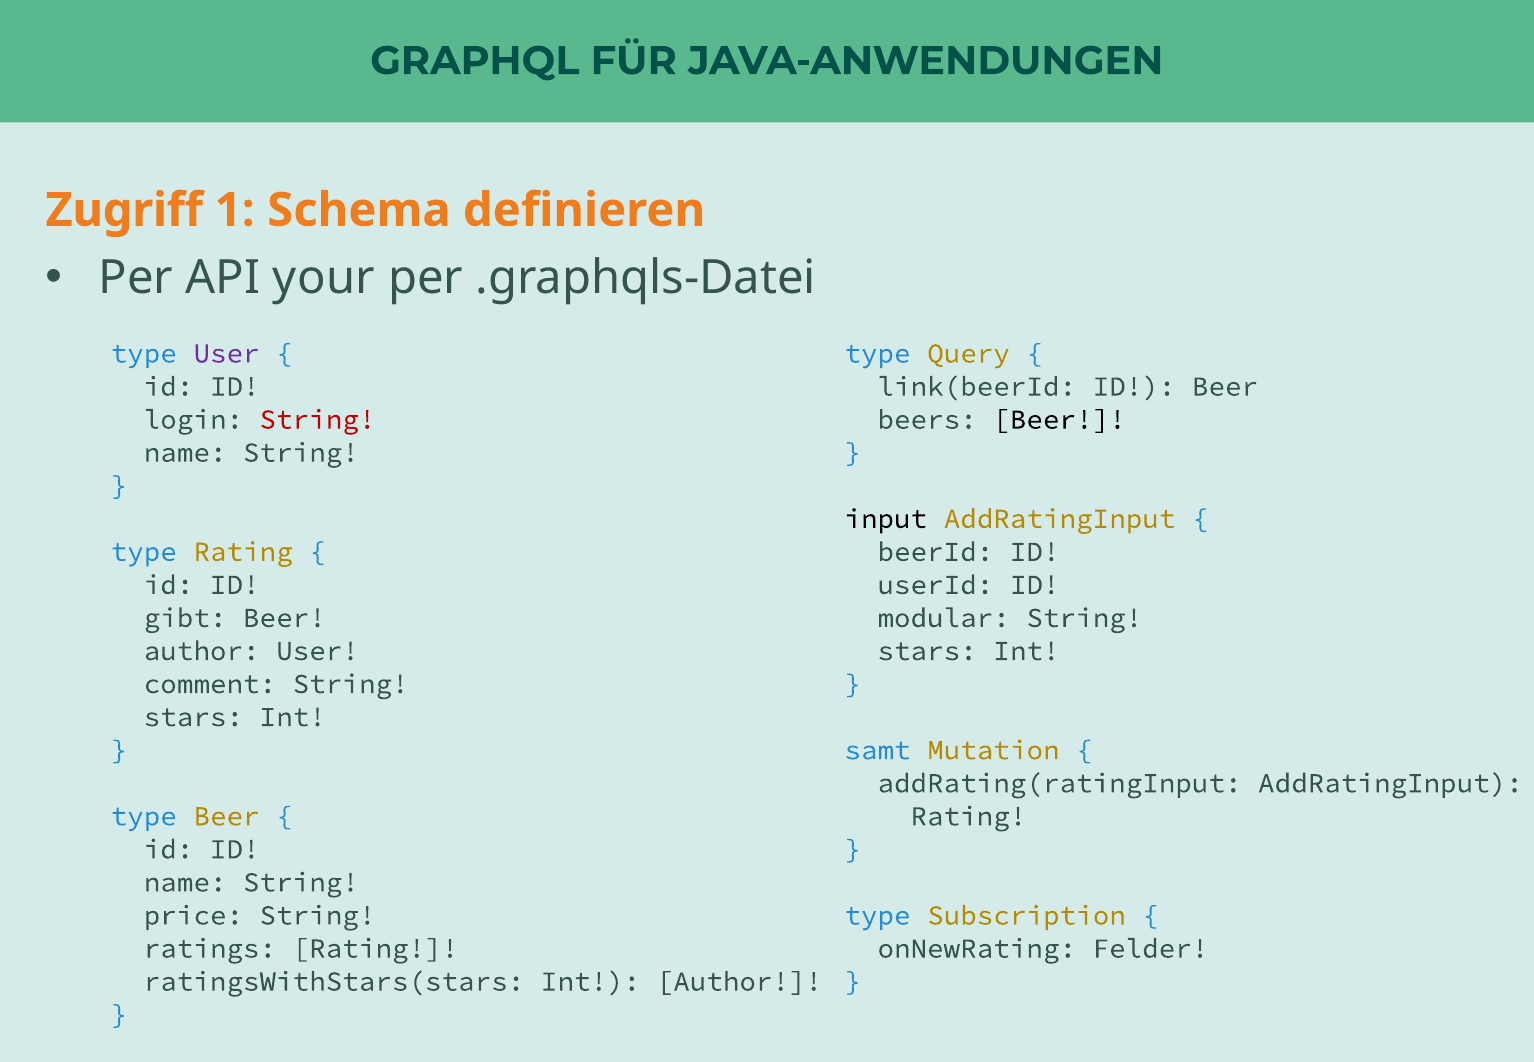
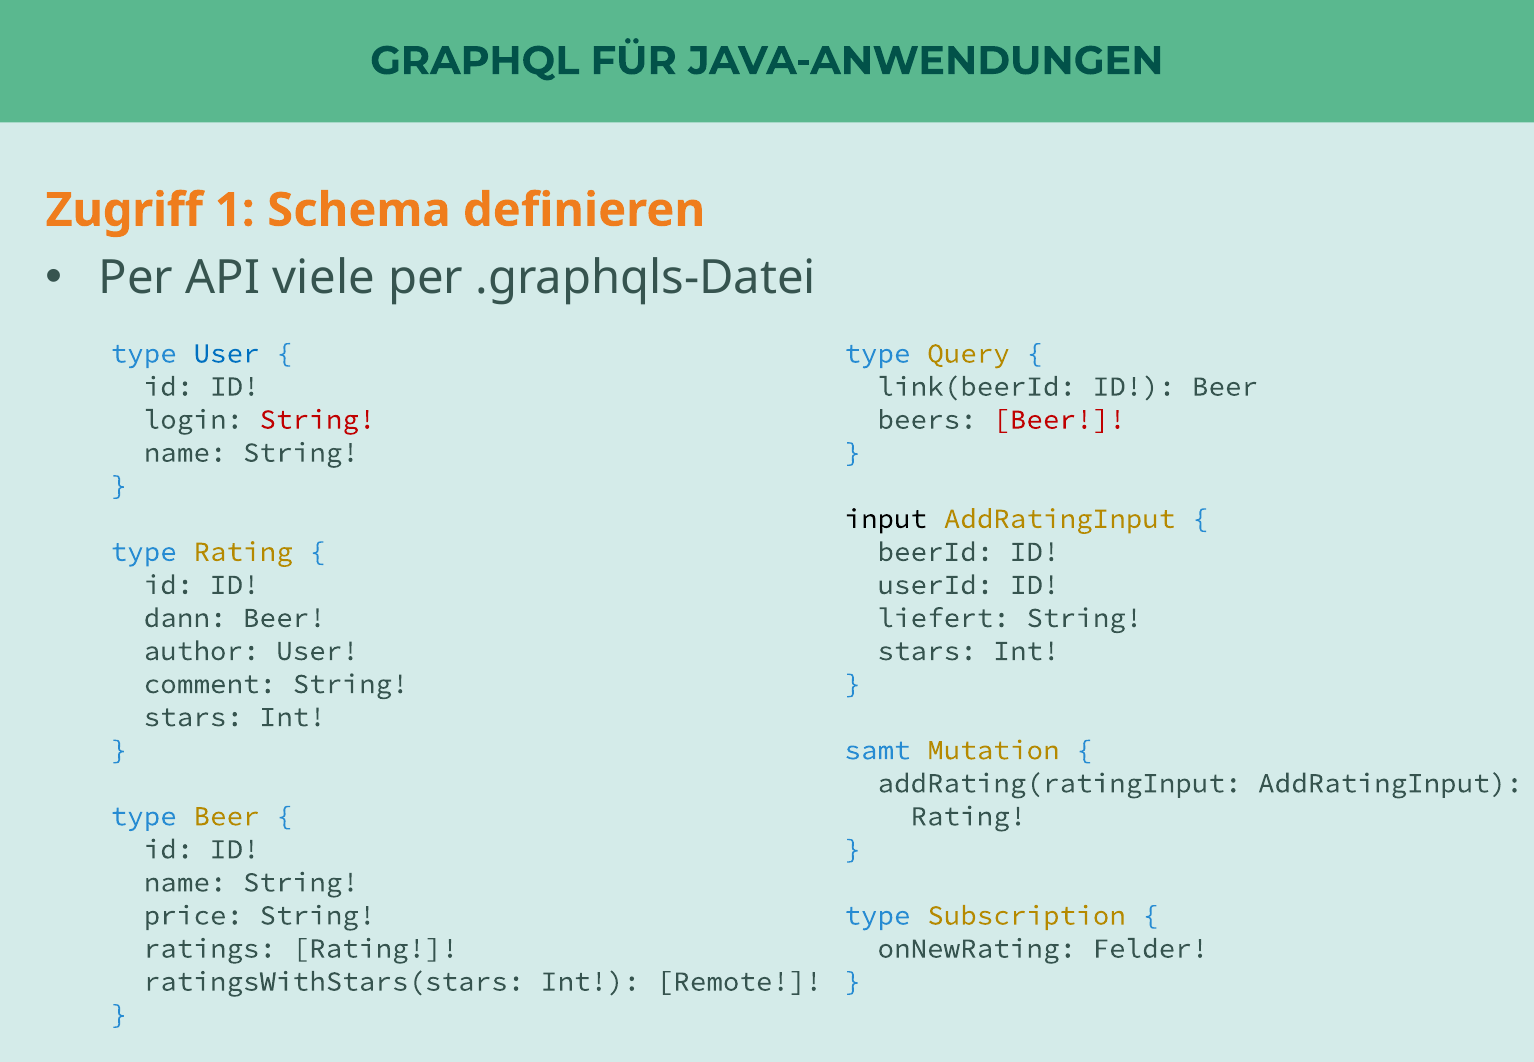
your: your -> viele
User at (227, 353) colour: purple -> blue
Beer at (1059, 420) colour: black -> red
gibt: gibt -> dann
modular: modular -> liefert
Int Author: Author -> Remote
